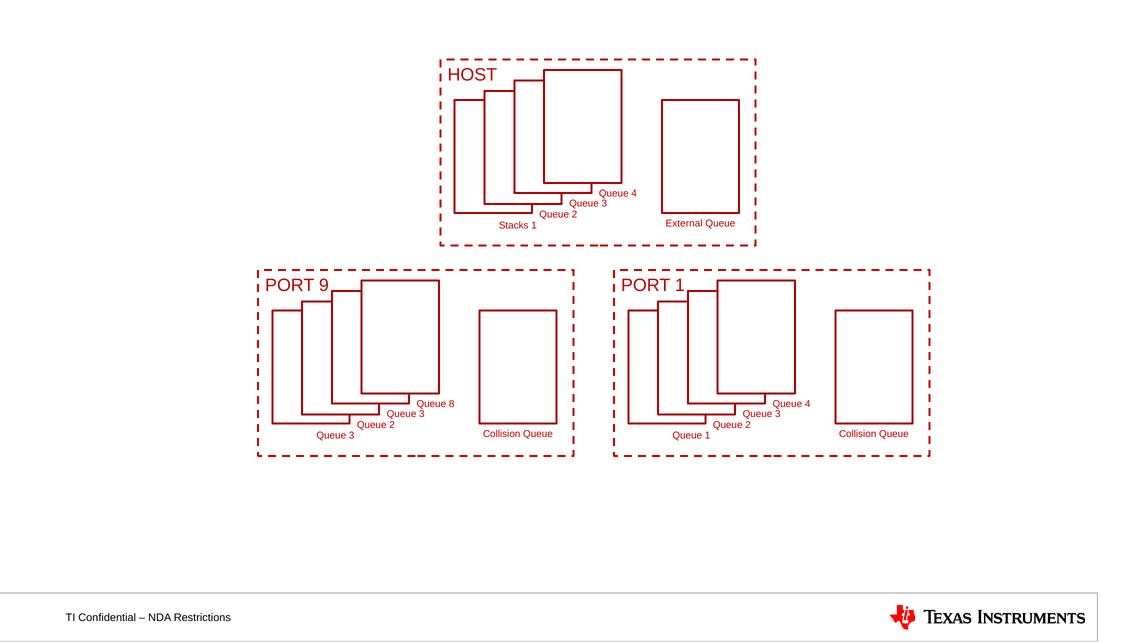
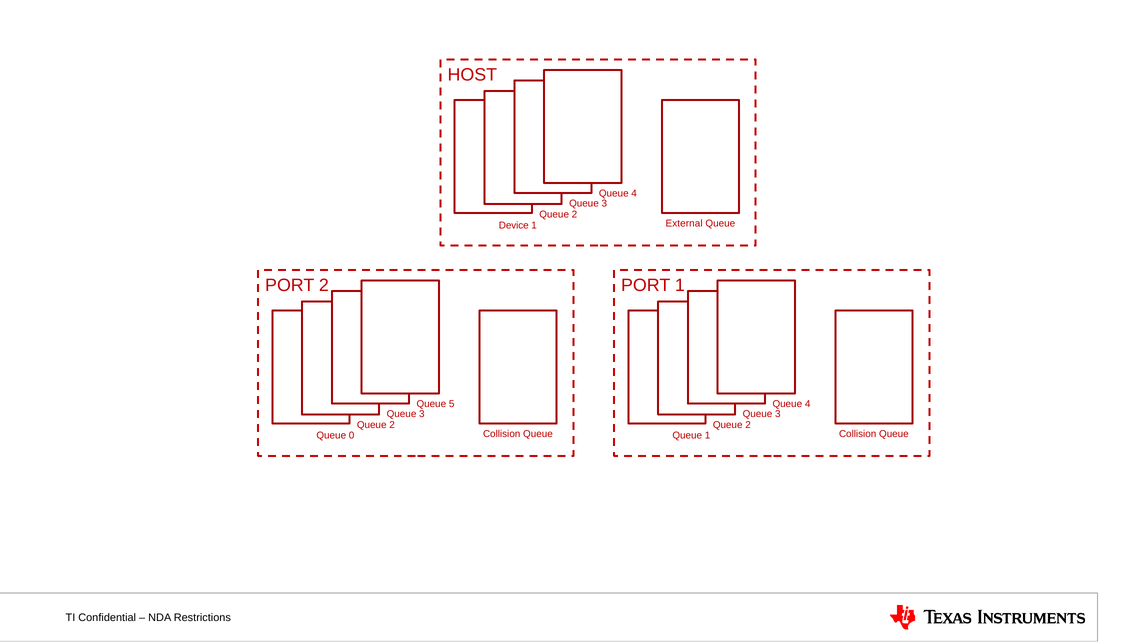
Stacks: Stacks -> Device
PORT 9: 9 -> 2
8: 8 -> 5
3 at (352, 436): 3 -> 0
